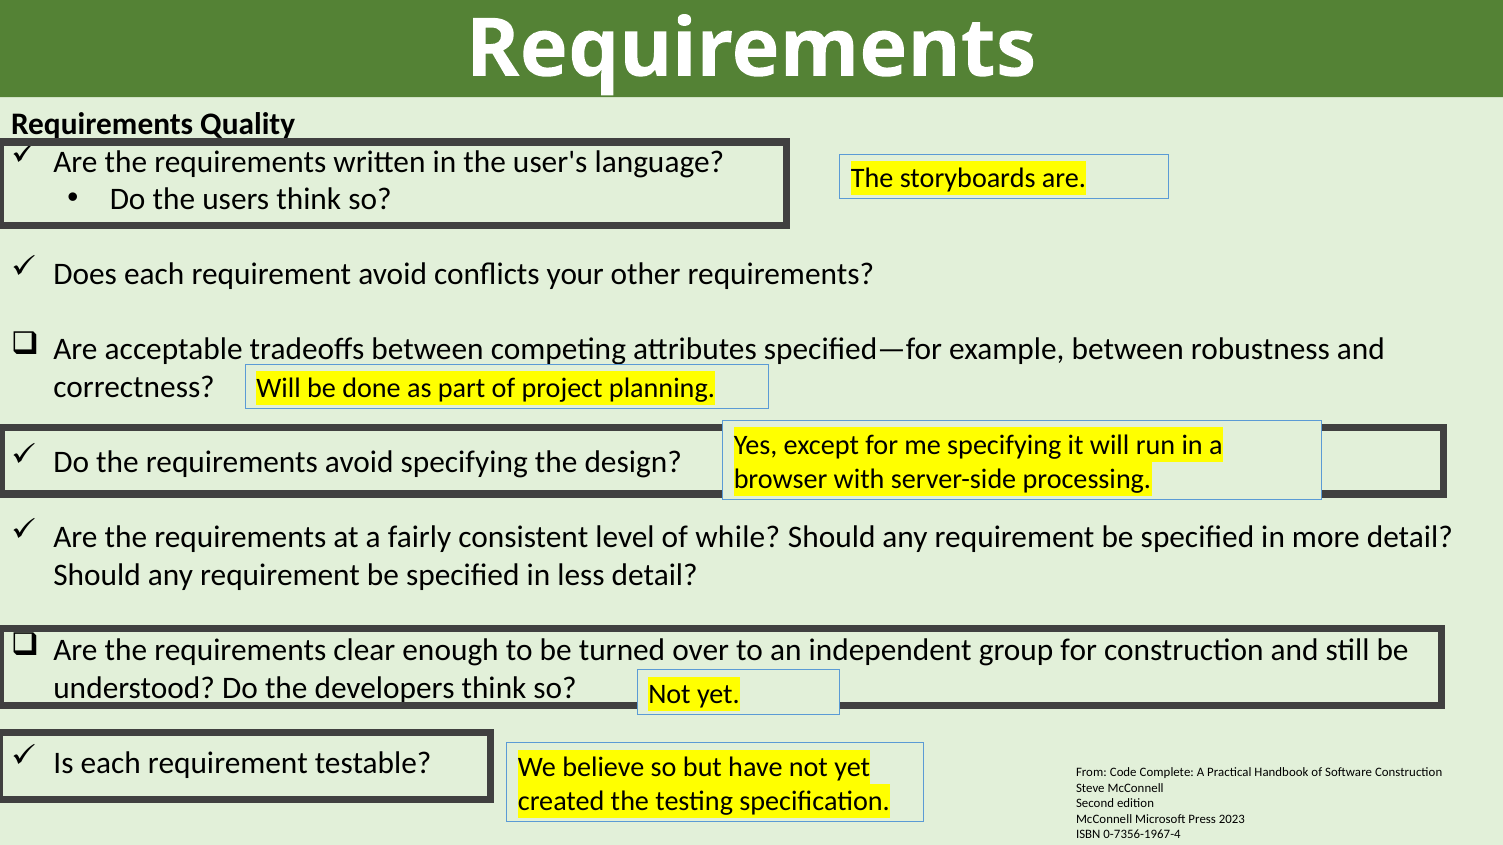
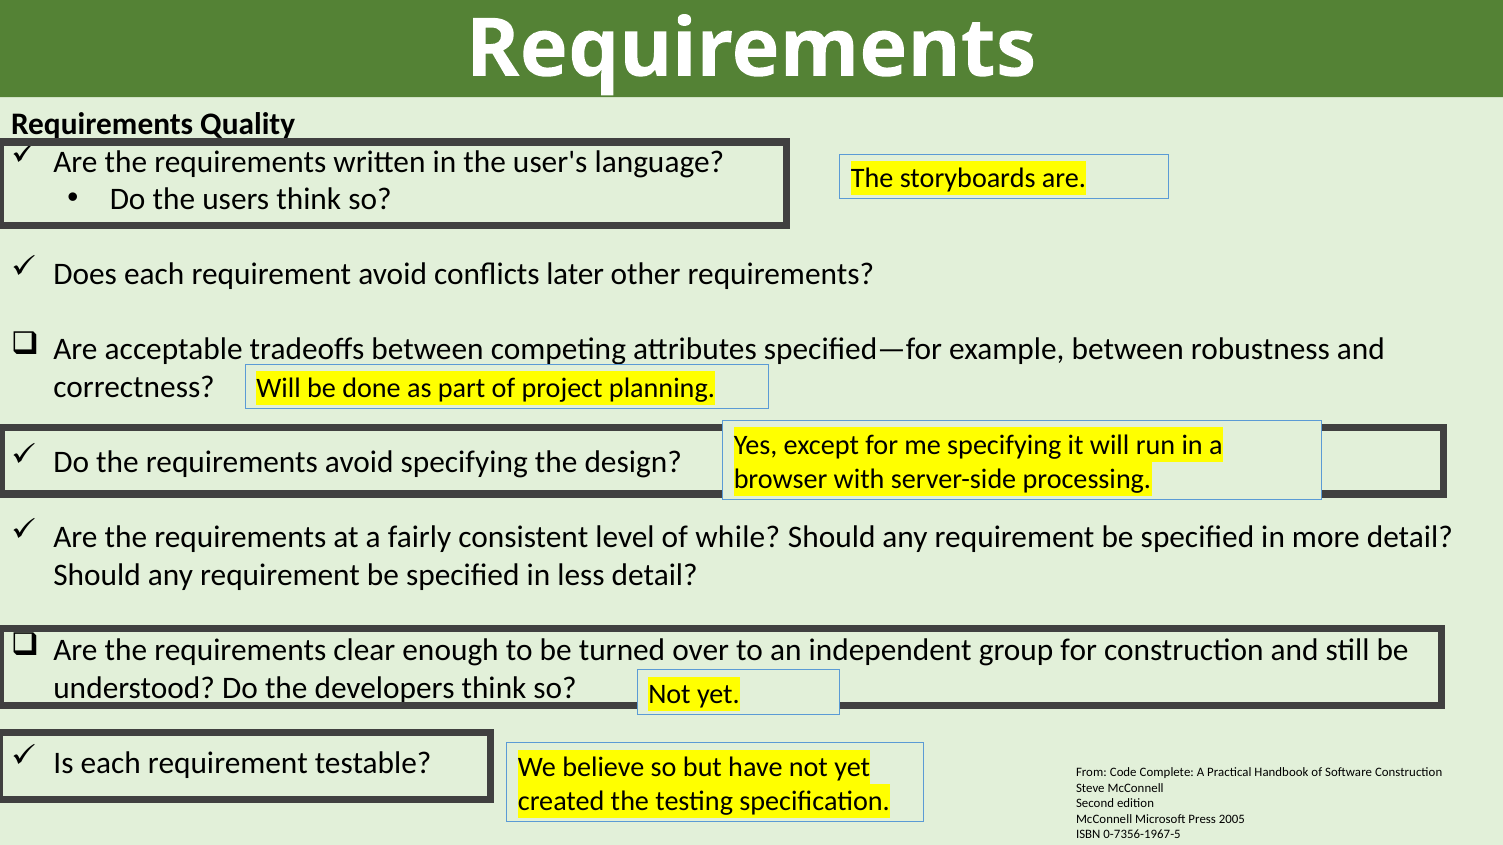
your: your -> later
2023: 2023 -> 2005
0-7356-1967-4: 0-7356-1967-4 -> 0-7356-1967-5
